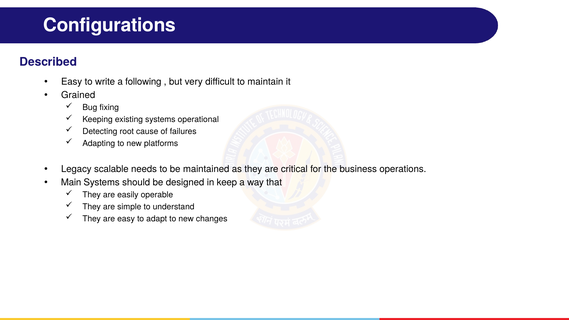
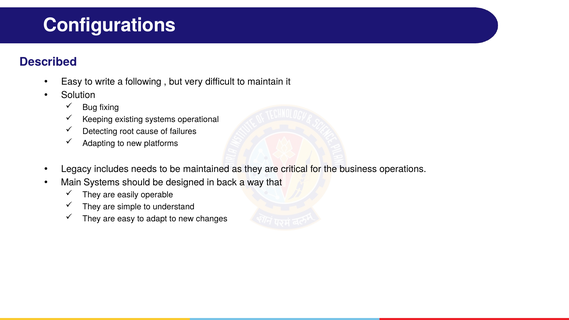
Grained: Grained -> Solution
scalable: scalable -> includes
keep: keep -> back
